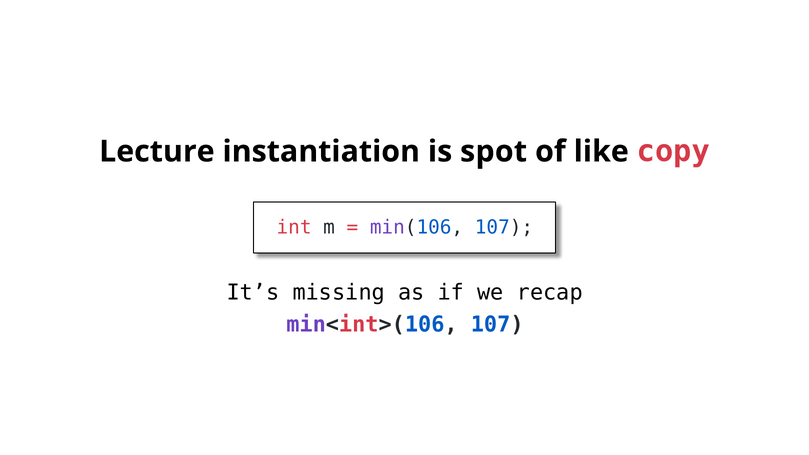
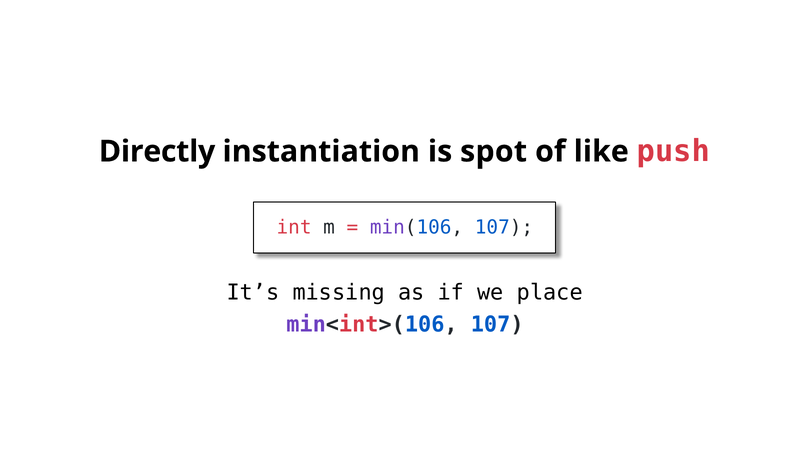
Lecture: Lecture -> Directly
copy: copy -> push
recap: recap -> place
